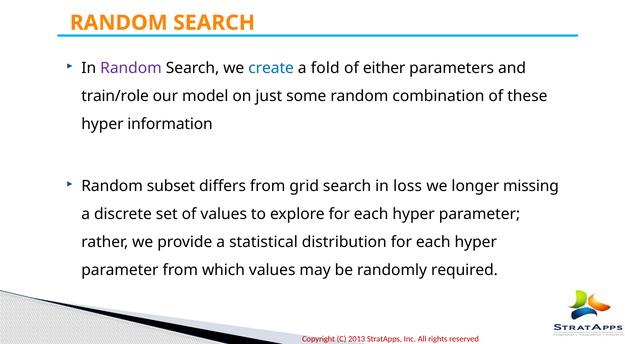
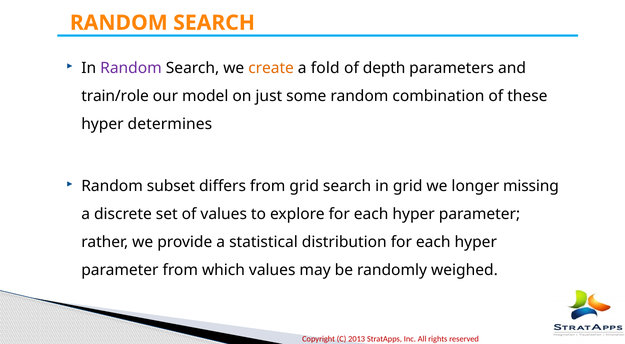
create colour: blue -> orange
either: either -> depth
information: information -> determines
in loss: loss -> grid
required: required -> weighed
